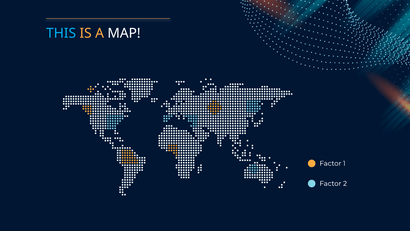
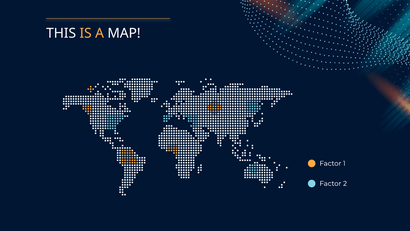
THIS colour: light blue -> white
